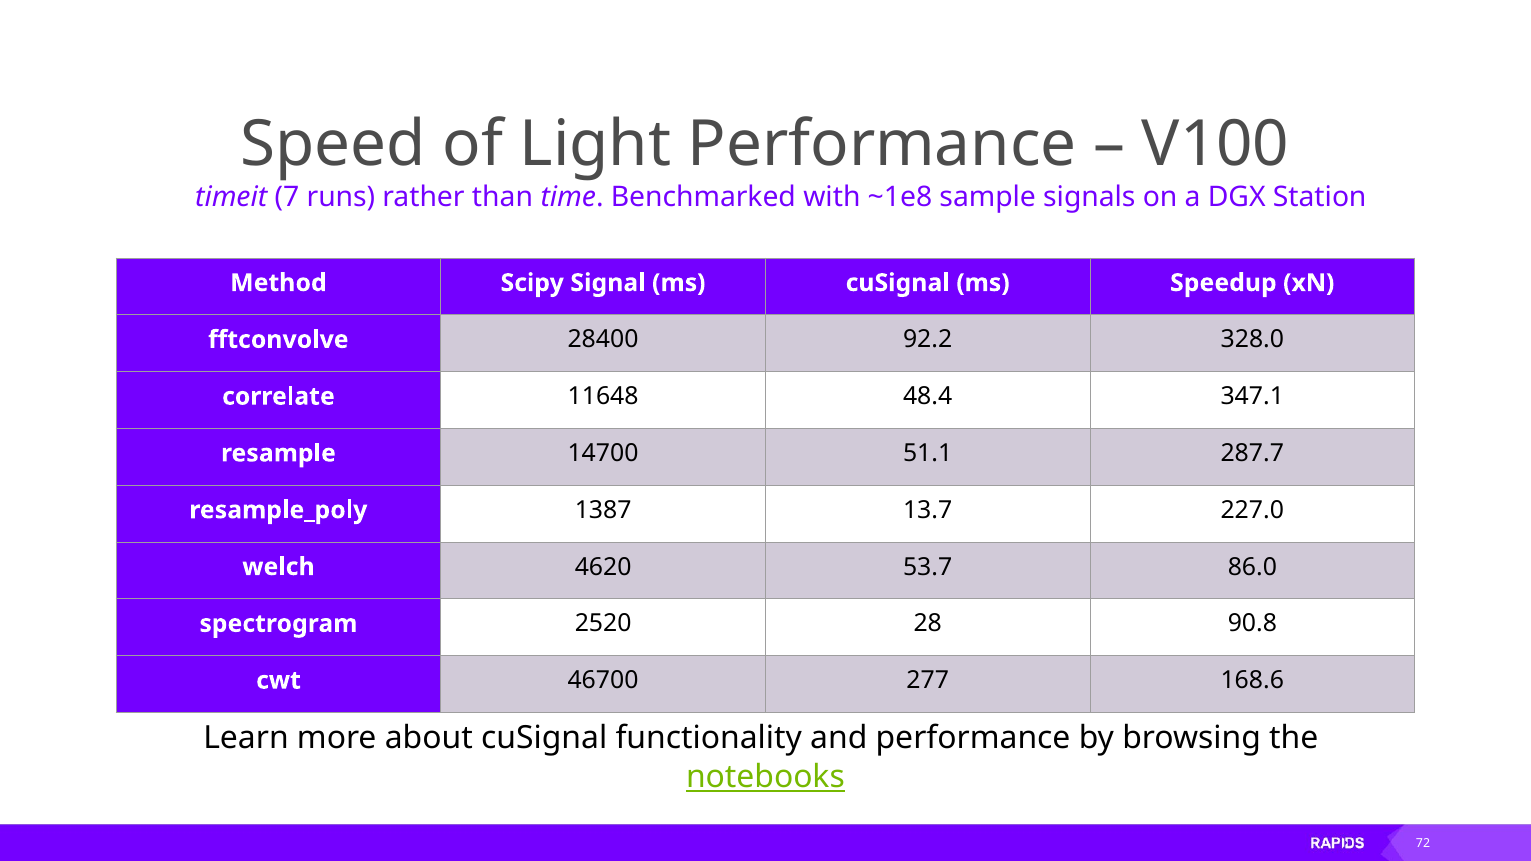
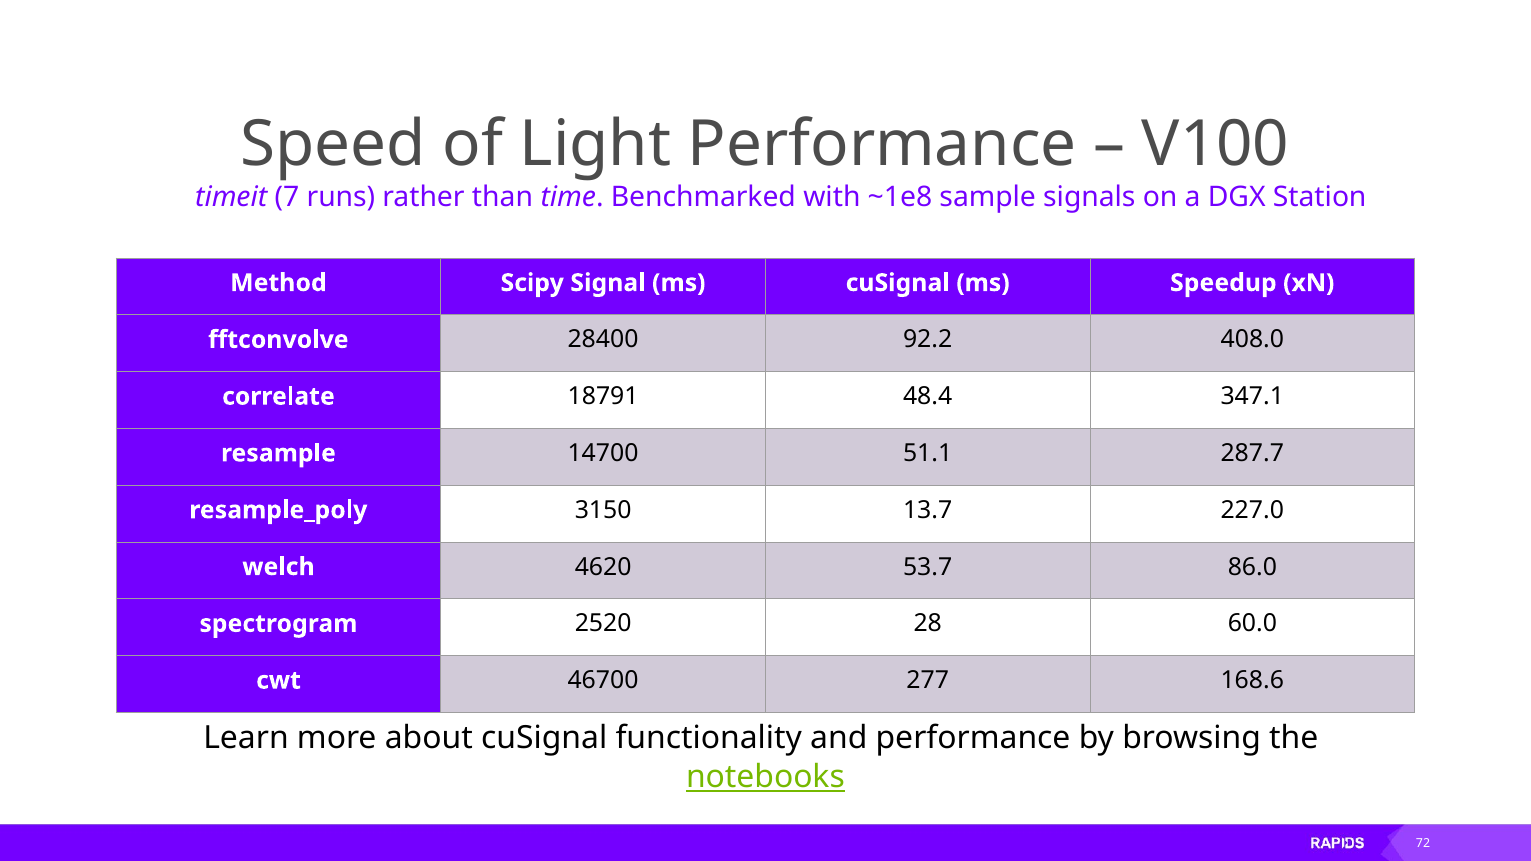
328.0: 328.0 -> 408.0
11648: 11648 -> 18791
1387: 1387 -> 3150
90.8: 90.8 -> 60.0
